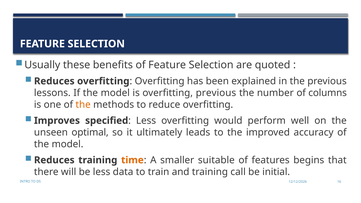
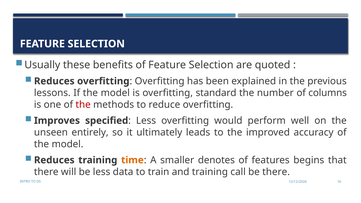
overfitting previous: previous -> standard
the at (83, 105) colour: orange -> red
optimal: optimal -> entirely
suitable: suitable -> denotes
be initial: initial -> there
